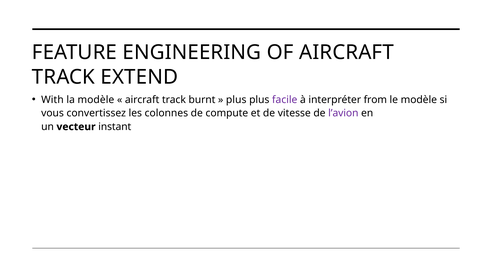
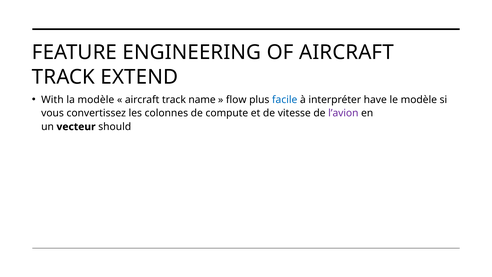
burnt: burnt -> name
plus at (236, 100): plus -> flow
facile colour: purple -> blue
from: from -> have
instant: instant -> should
